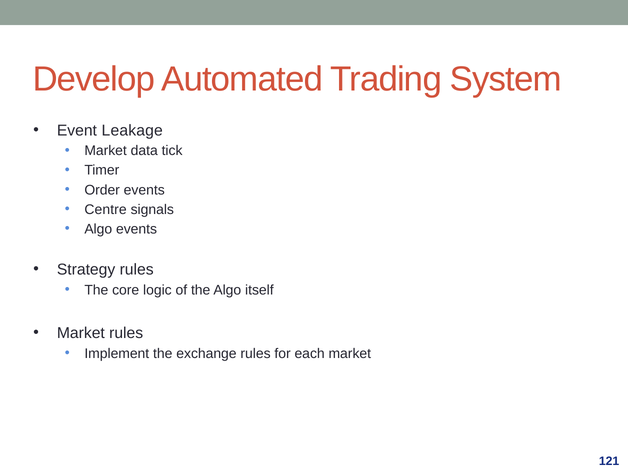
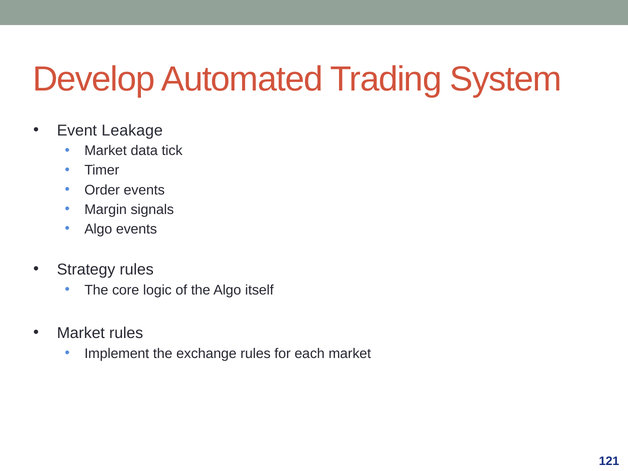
Centre: Centre -> Margin
